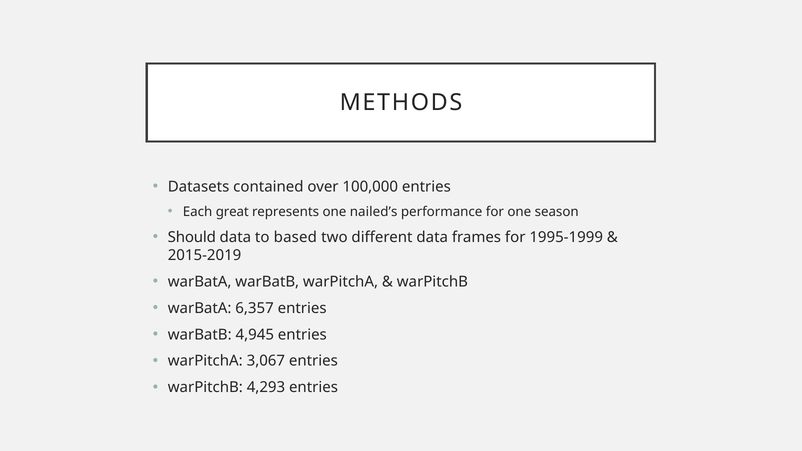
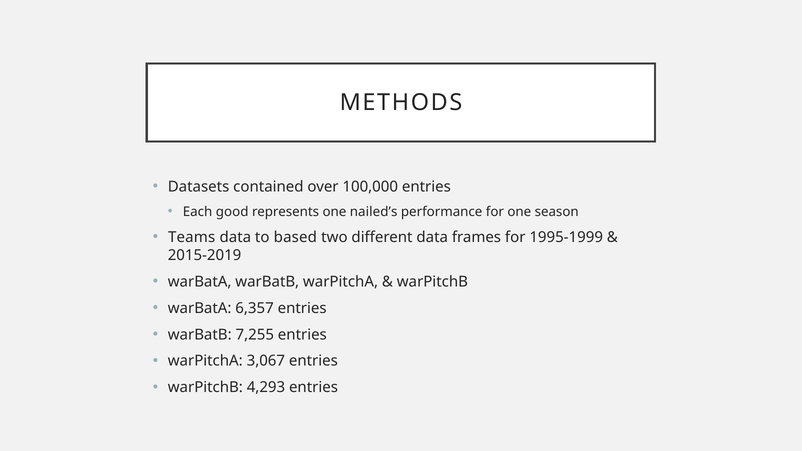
great: great -> good
Should: Should -> Teams
4,945: 4,945 -> 7,255
